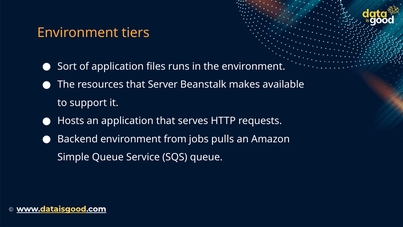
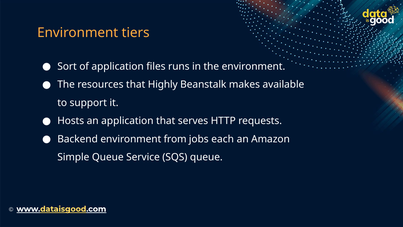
Server: Server -> Highly
pulls: pulls -> each
